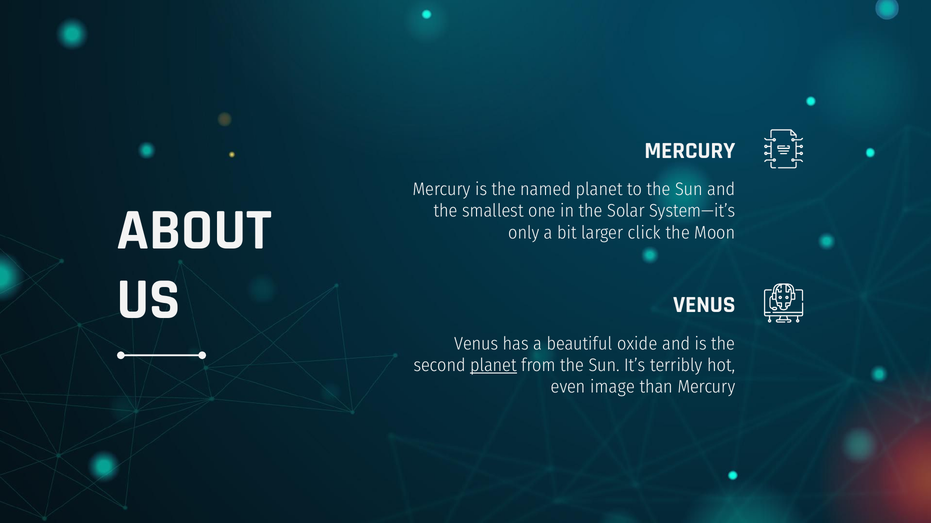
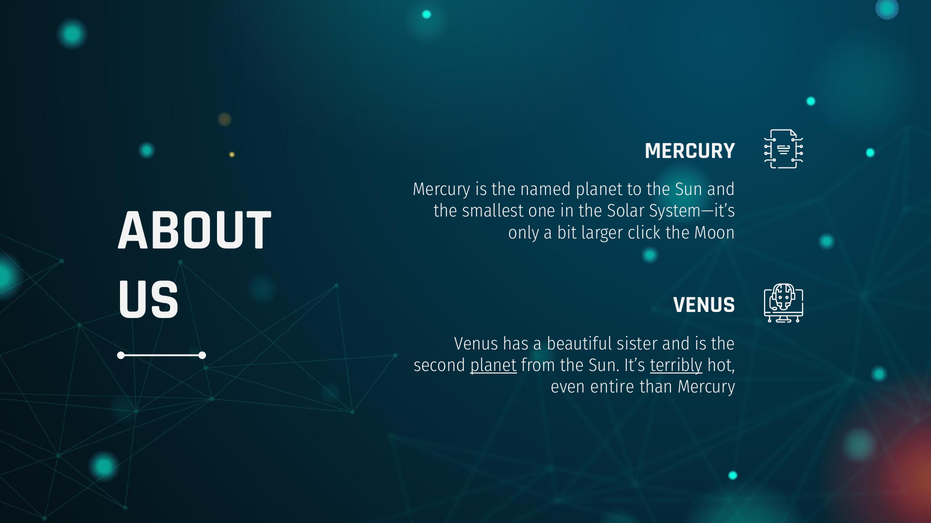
oxide: oxide -> sister
terribly underline: none -> present
image: image -> entire
